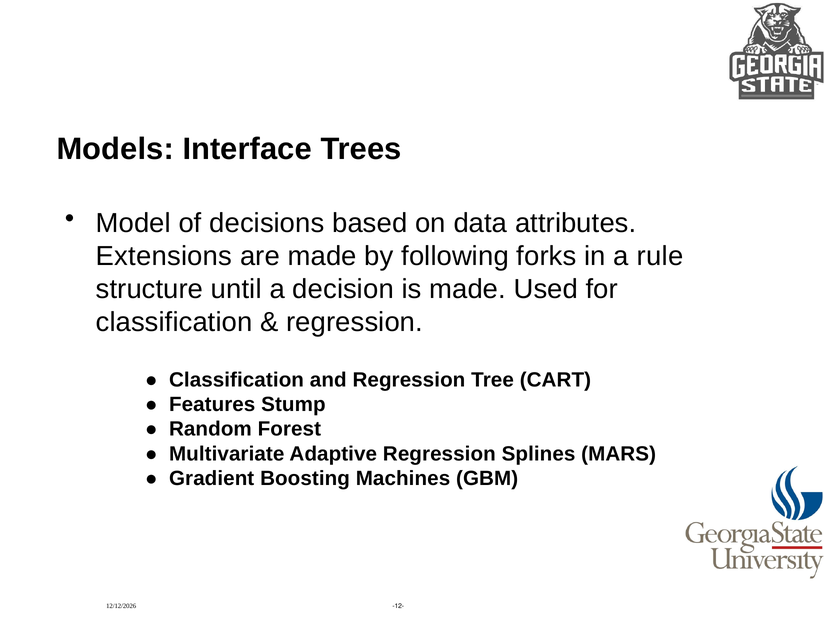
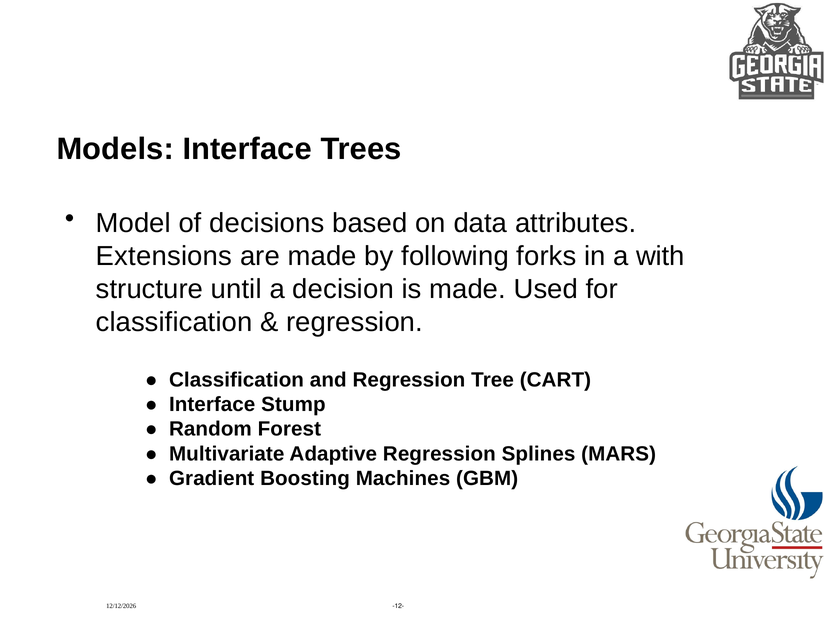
rule: rule -> with
Features at (212, 404): Features -> Interface
